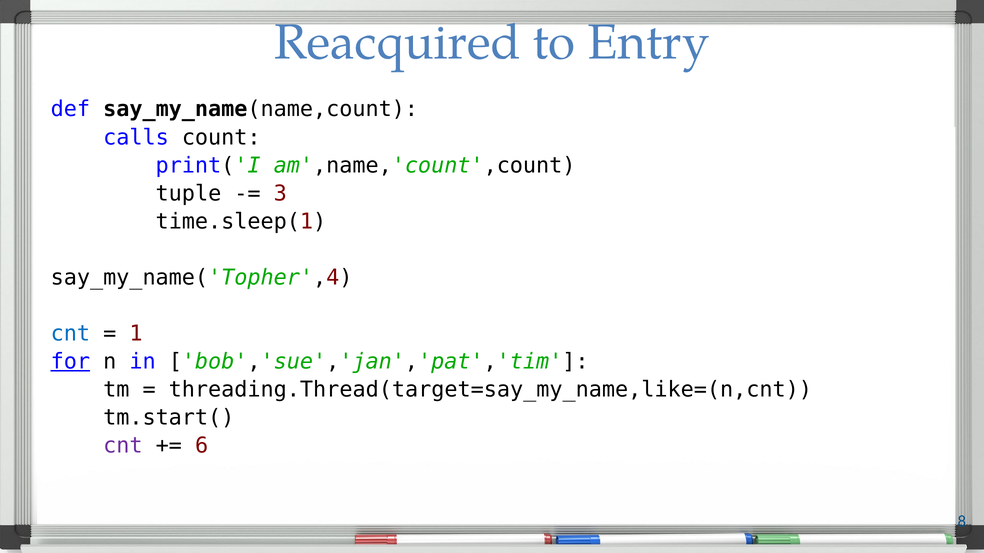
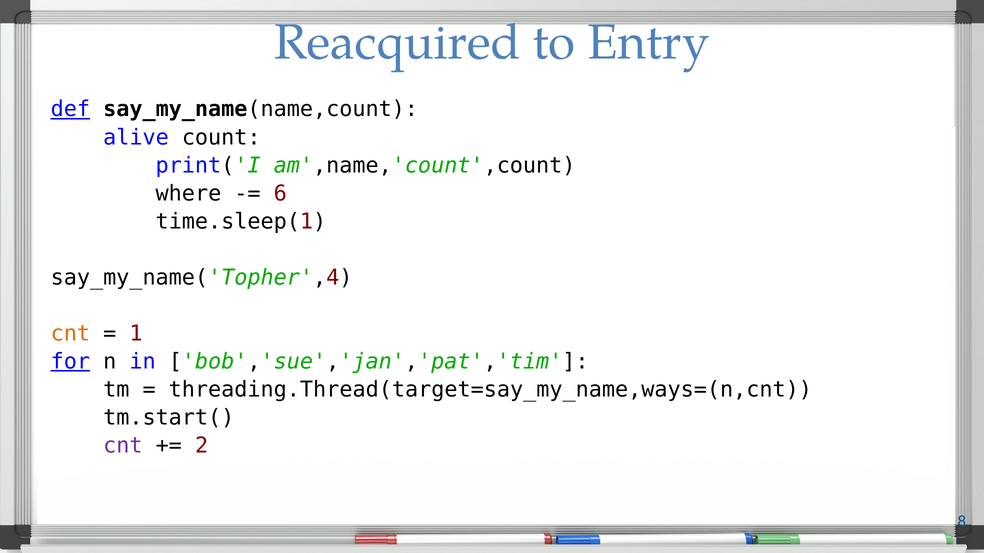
def underline: none -> present
calls: calls -> alive
tuple: tuple -> where
3: 3 -> 6
cnt at (70, 334) colour: blue -> orange
threading.Thread(target=say_my_name,like=(n,cnt: threading.Thread(target=say_my_name,like=(n,cnt -> threading.Thread(target=say_my_name,ways=(n,cnt
6: 6 -> 2
